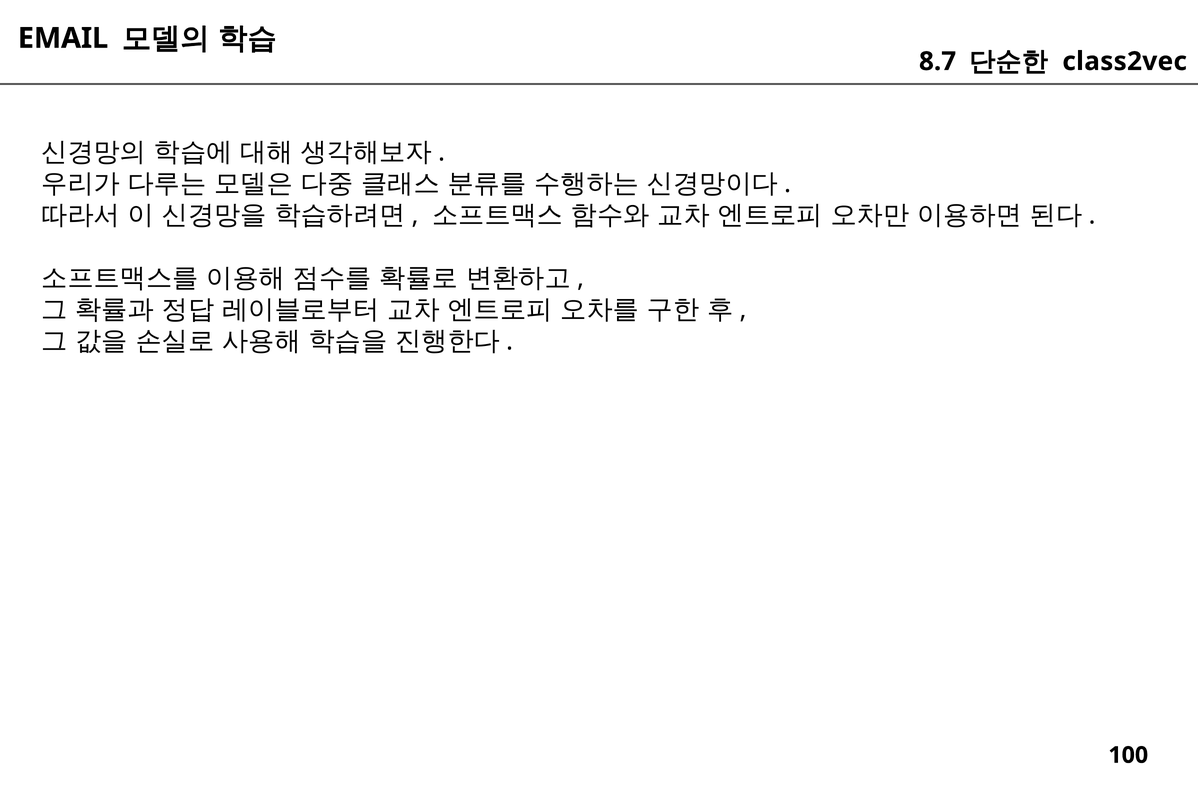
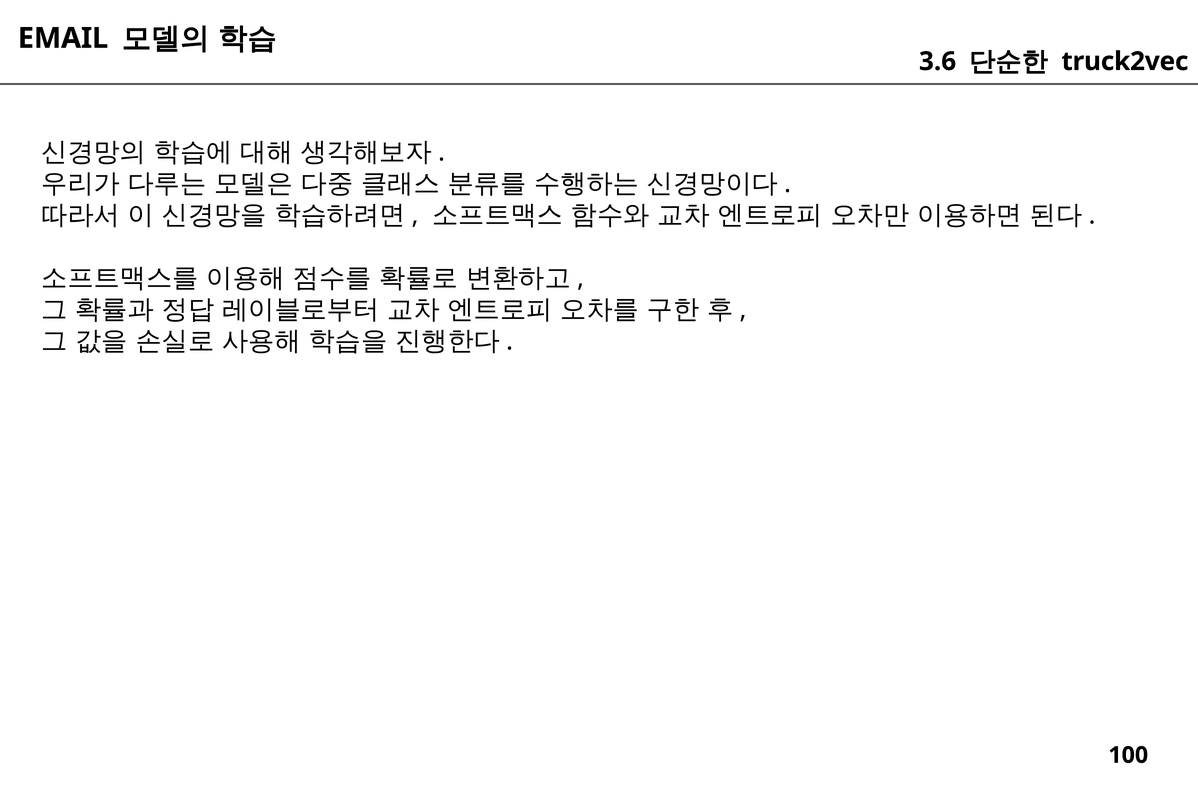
8.7: 8.7 -> 3.6
class2vec: class2vec -> truck2vec
